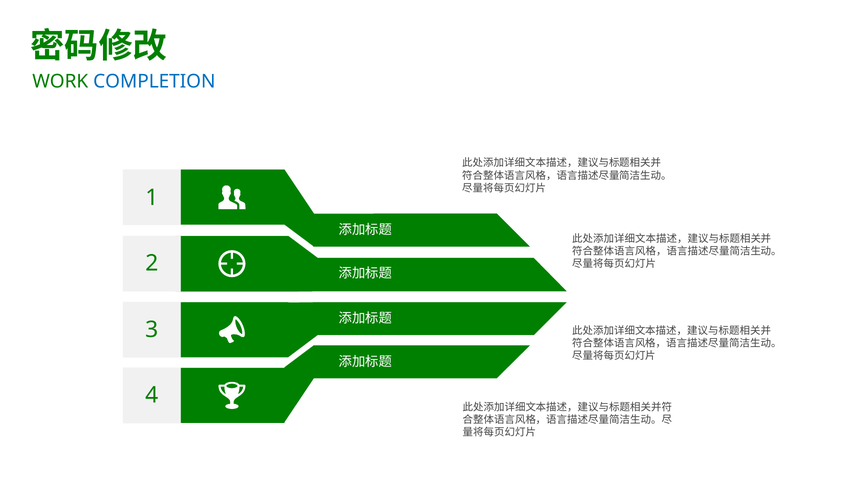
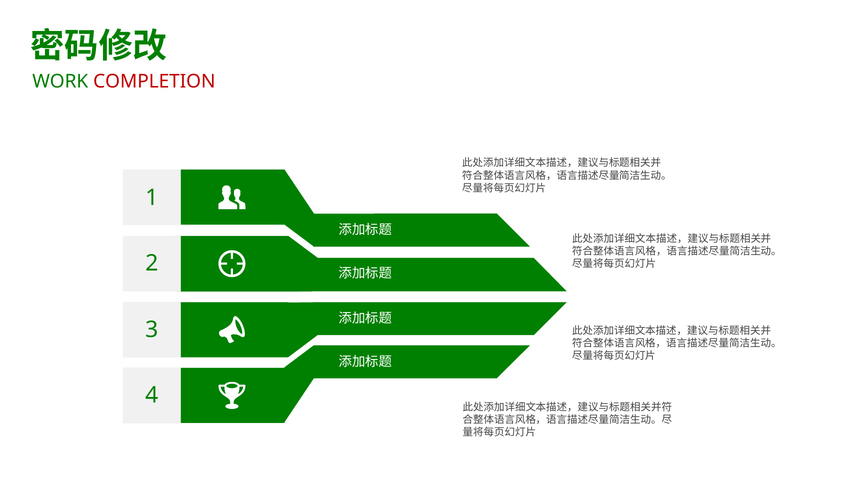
COMPLETION colour: blue -> red
